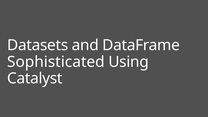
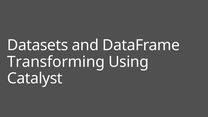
Sophisticated: Sophisticated -> Transforming
